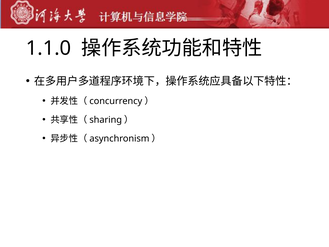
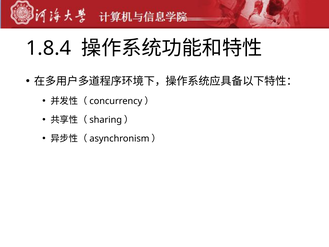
1.1.0: 1.1.0 -> 1.8.4
